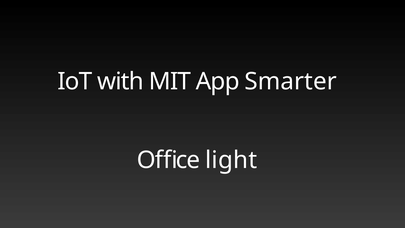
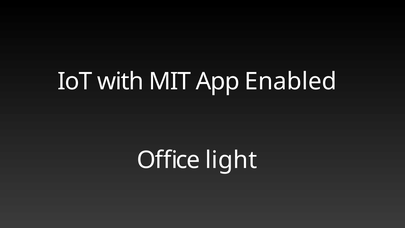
Smarter: Smarter -> Enabled
